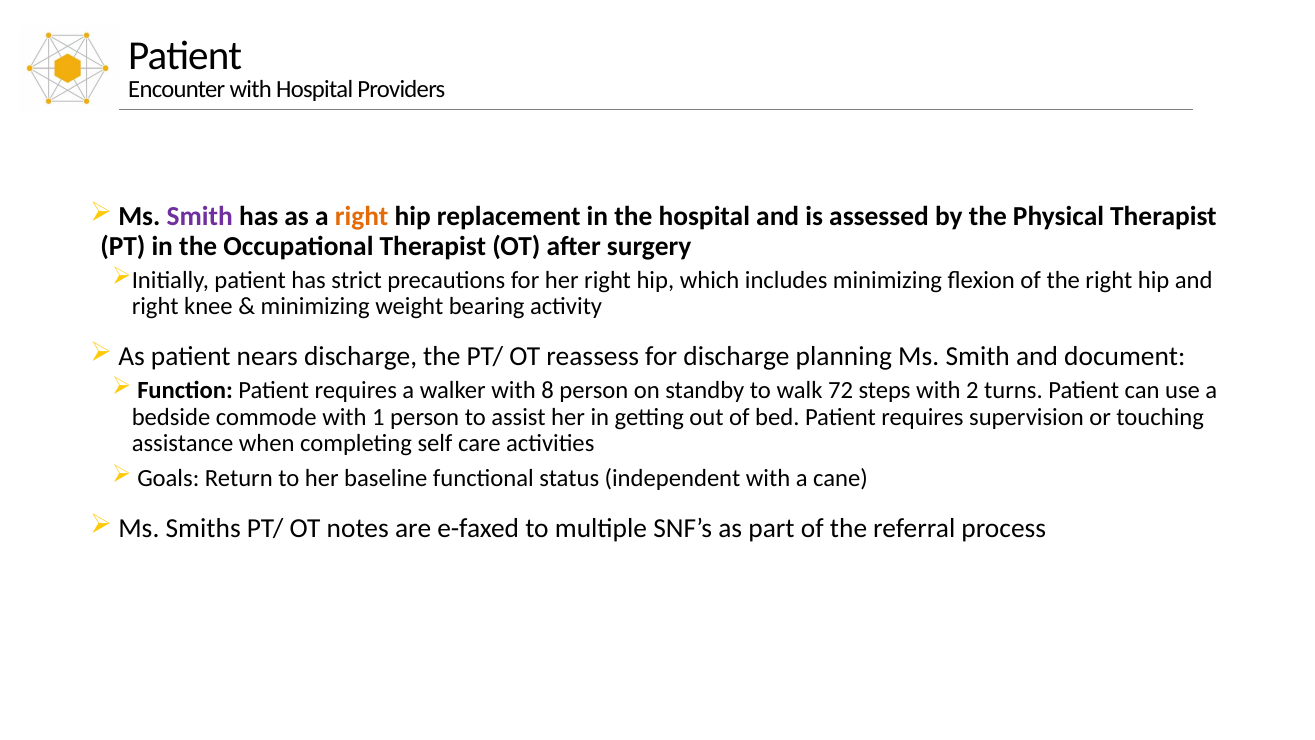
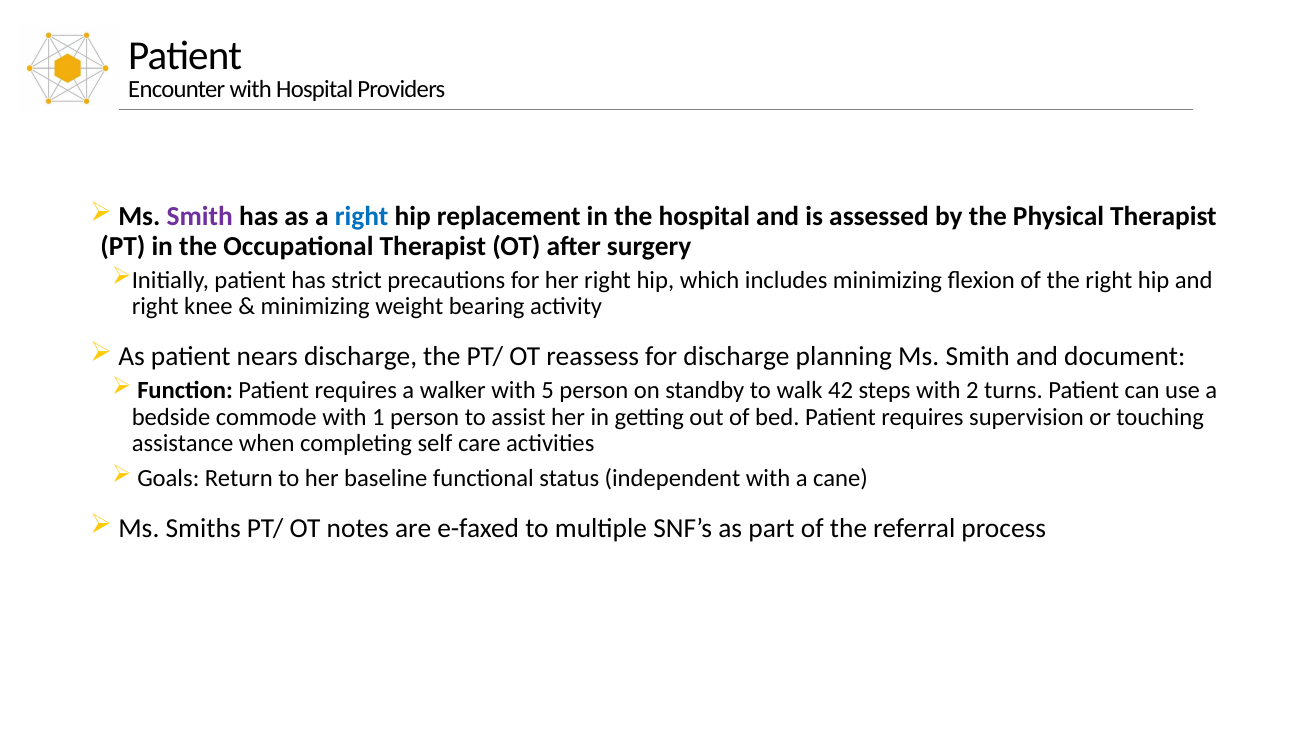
right at (362, 217) colour: orange -> blue
8: 8 -> 5
72: 72 -> 42
